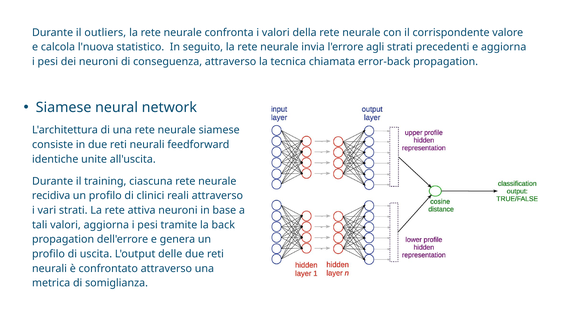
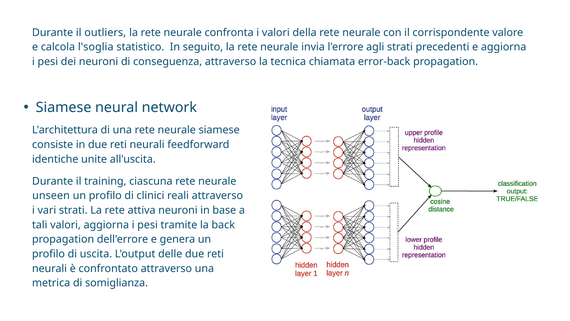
l'nuova: l'nuova -> l'soglia
recidiva: recidiva -> unseen
